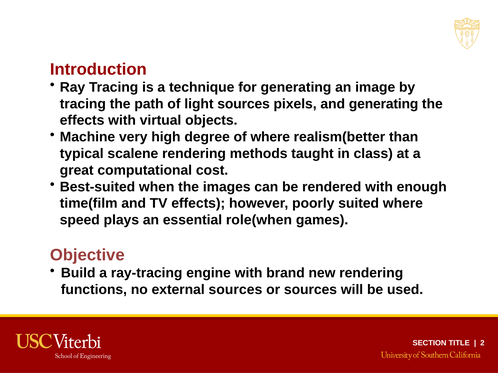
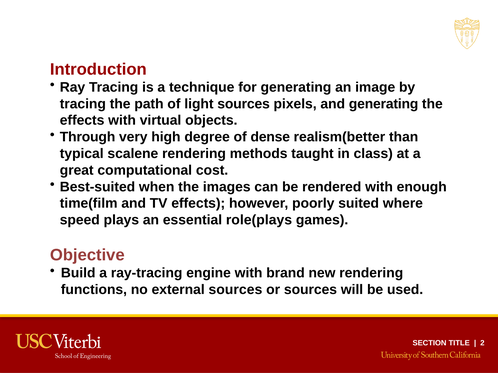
Machine: Machine -> Through
of where: where -> dense
role(when: role(when -> role(plays
